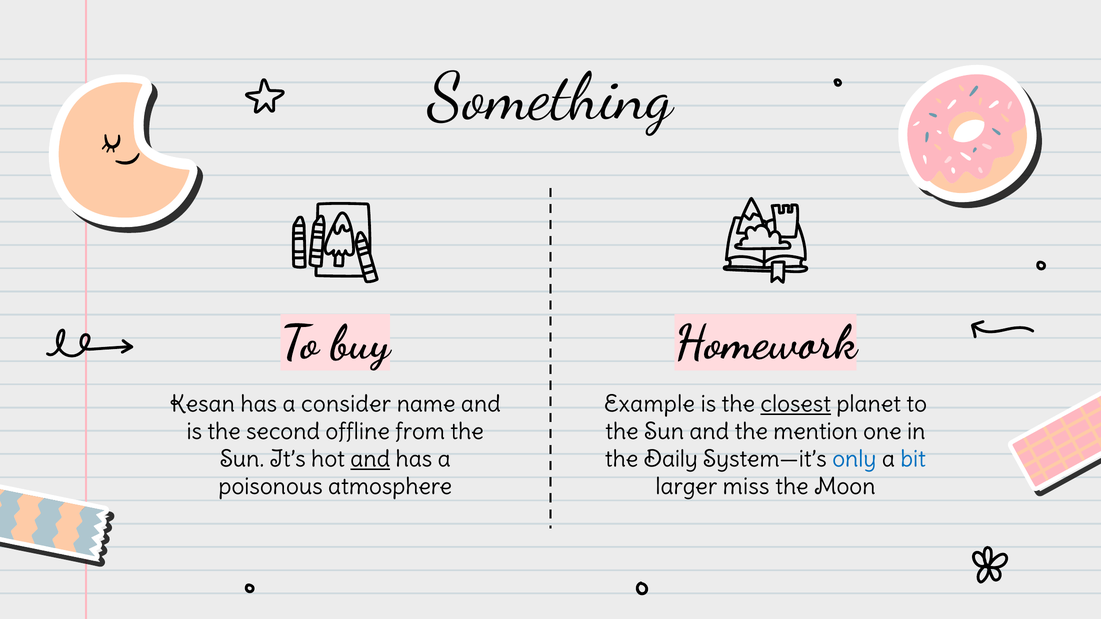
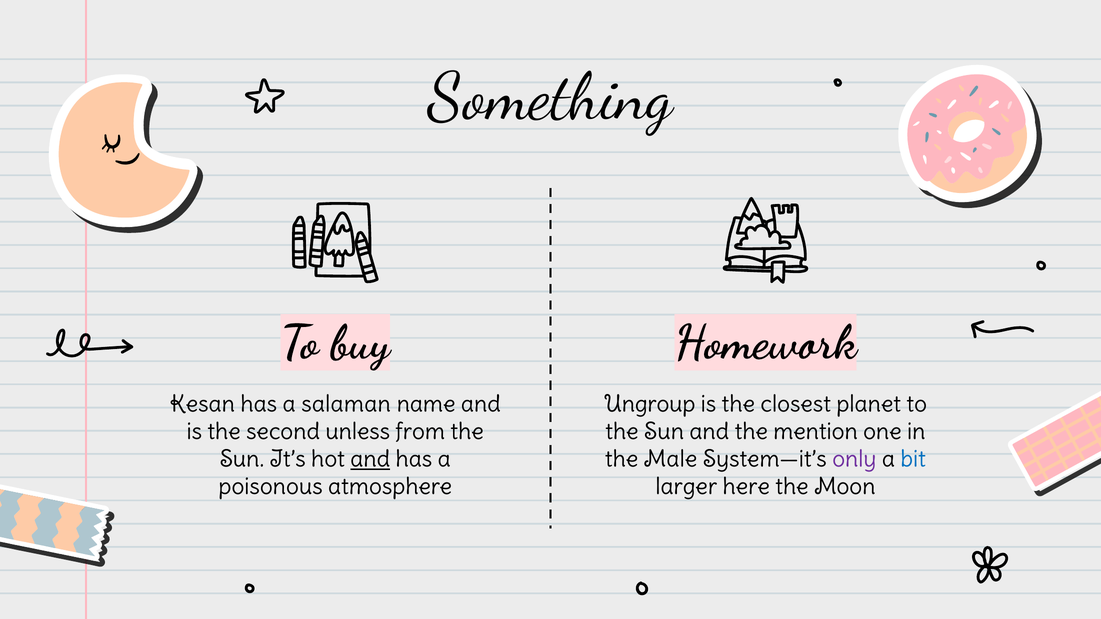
consider: consider -> salaman
Example: Example -> Ungroup
closest underline: present -> none
offline: offline -> unless
Daily: Daily -> Male
only colour: blue -> purple
miss: miss -> here
